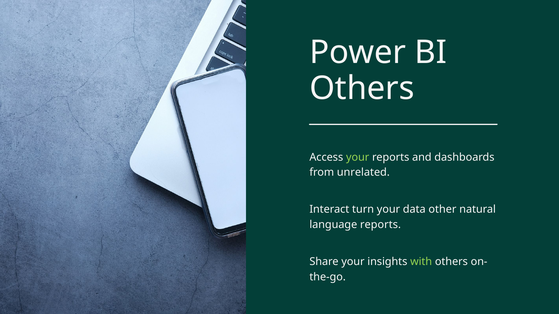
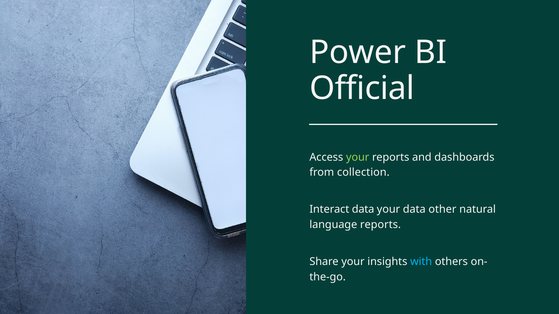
Others at (362, 89): Others -> Official
unrelated: unrelated -> collection
Interact turn: turn -> data
with colour: light green -> light blue
